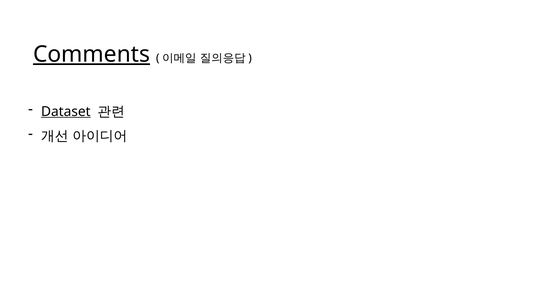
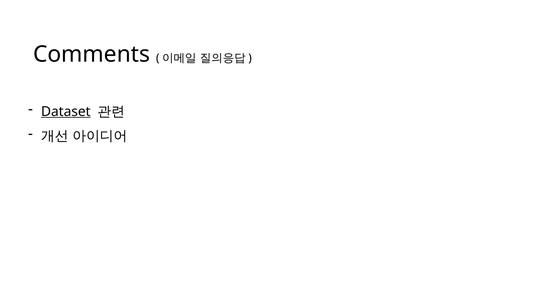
Comments underline: present -> none
